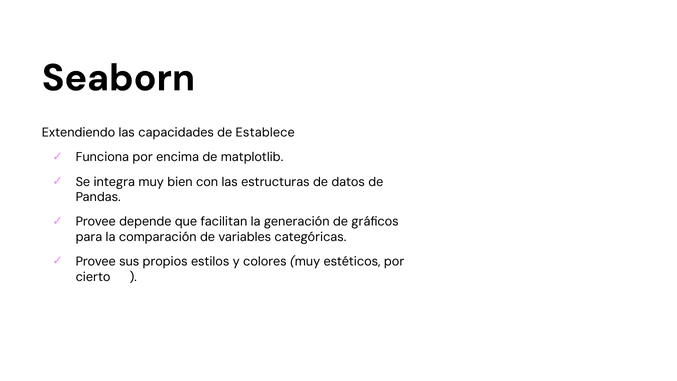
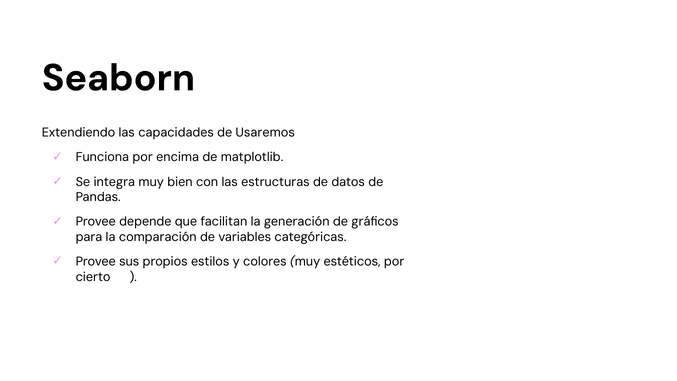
Establece: Establece -> Usaremos
